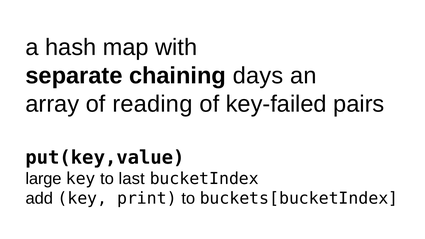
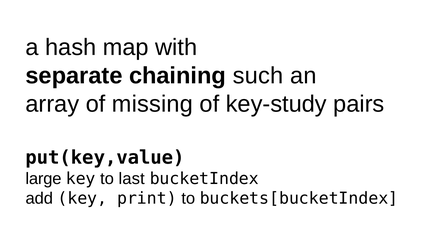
days: days -> such
reading: reading -> missing
key-failed: key-failed -> key-study
